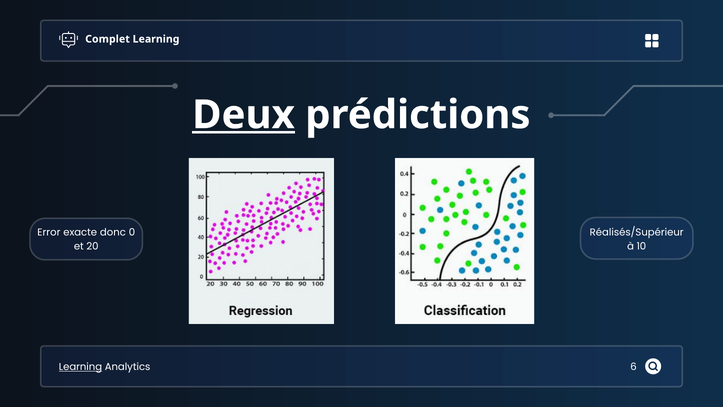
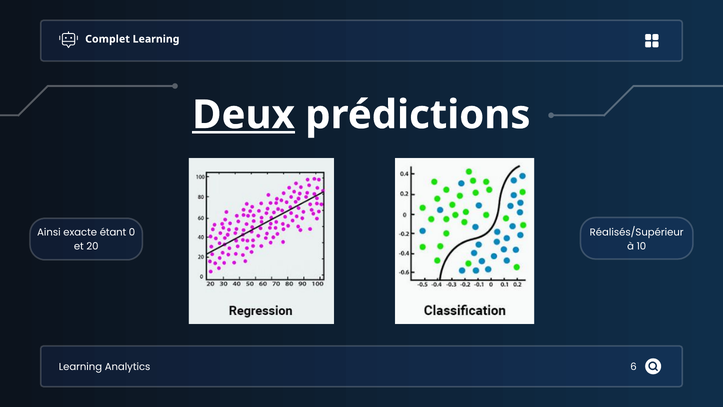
Error: Error -> Ainsi
donc: donc -> étant
Learning at (80, 367) underline: present -> none
